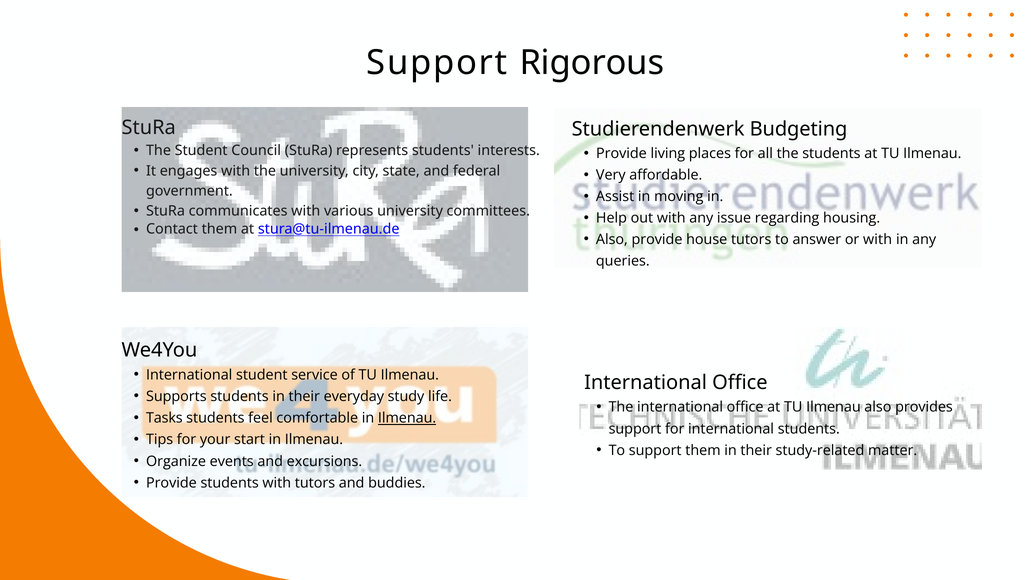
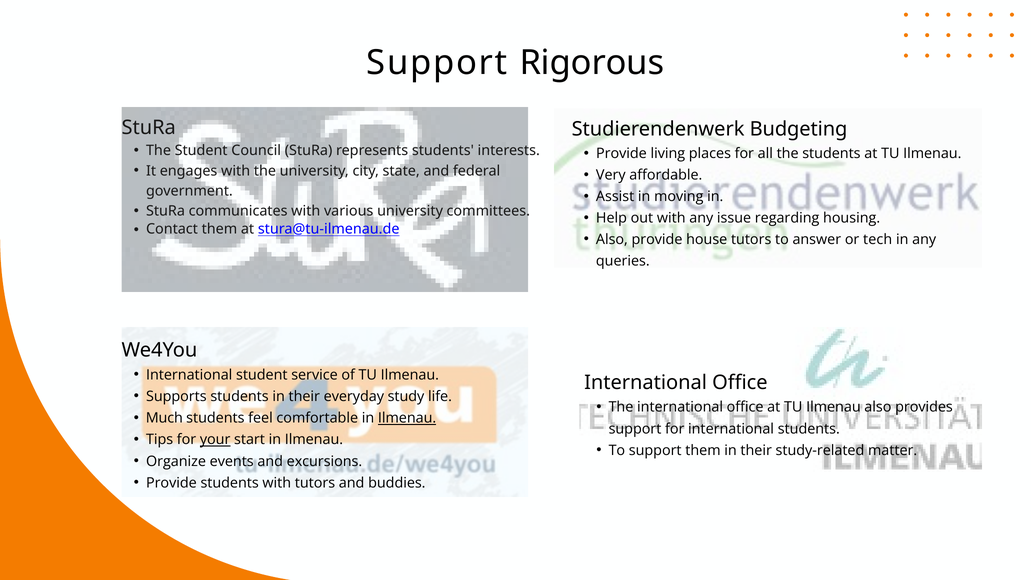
or with: with -> tech
Tasks: Tasks -> Much
your underline: none -> present
